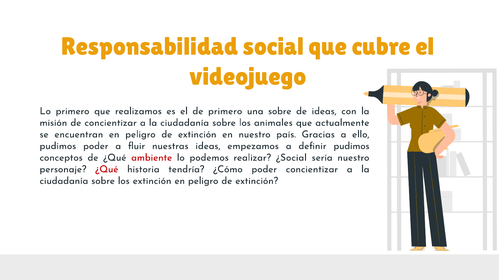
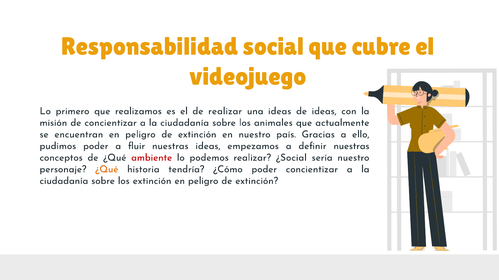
de primero: primero -> realizar
una sobre: sobre -> ideas
definir pudimos: pudimos -> nuestras
¿Qué at (107, 170) colour: red -> orange
